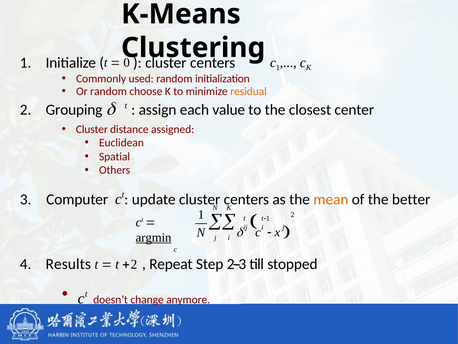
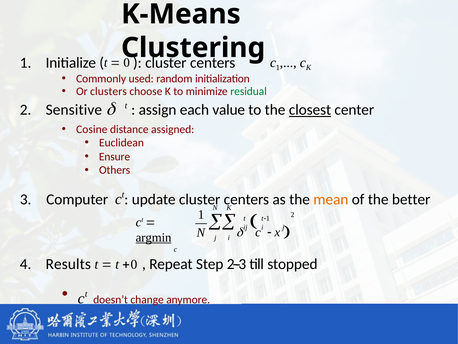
Or random: random -> clusters
residual colour: orange -> green
Grouping: Grouping -> Sensitive
closest underline: none -> present
Cluster at (92, 129): Cluster -> Cosine
Spatial: Spatial -> Ensure
2 at (134, 264): 2 -> 0
